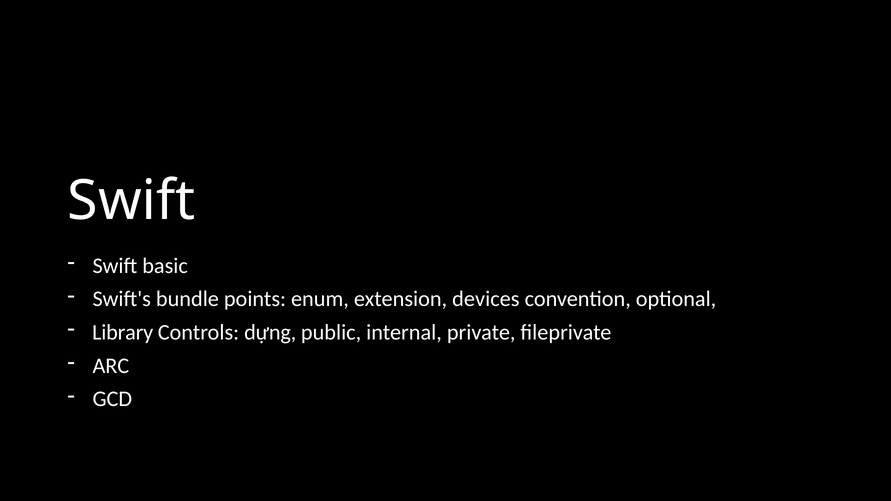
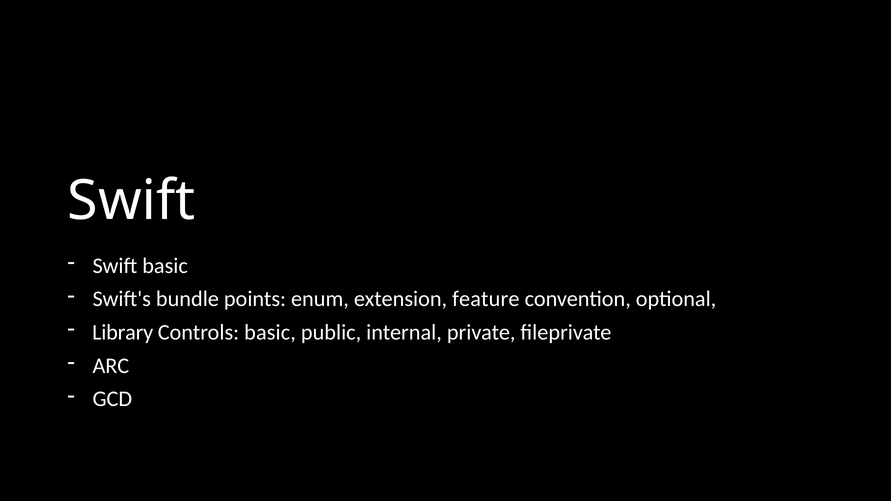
devices: devices -> feature
Controls dựng: dựng -> basic
